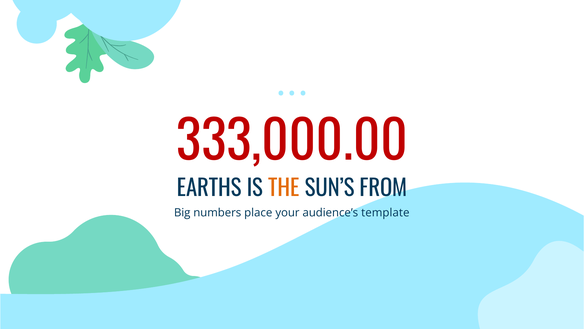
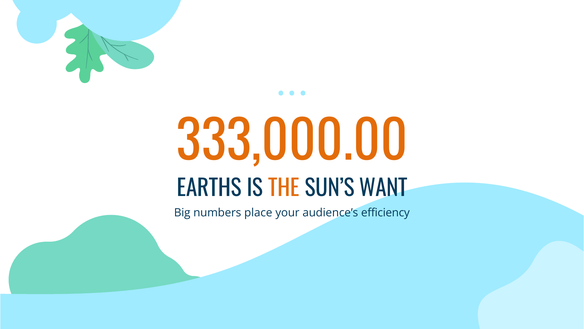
333,000.00 colour: red -> orange
FROM: FROM -> WANT
template: template -> efficiency
